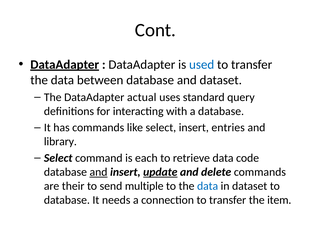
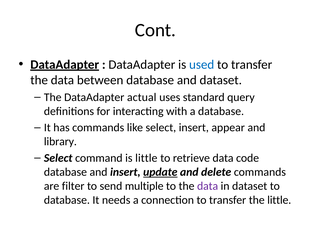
entries: entries -> appear
is each: each -> little
and at (98, 172) underline: present -> none
their: their -> filter
data at (208, 186) colour: blue -> purple
the item: item -> little
